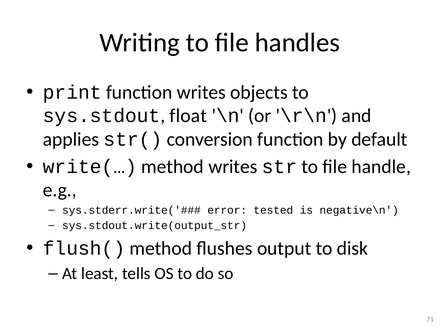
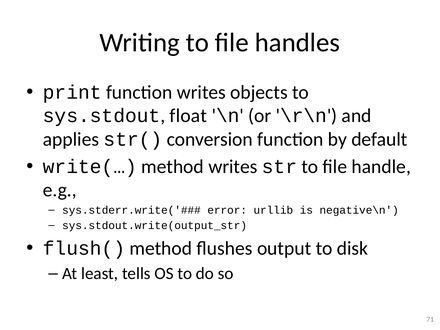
tested: tested -> urllib
